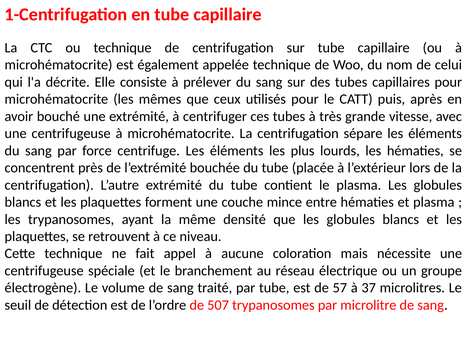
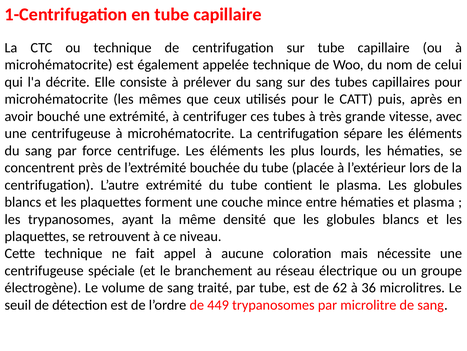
57: 57 -> 62
37: 37 -> 36
507: 507 -> 449
